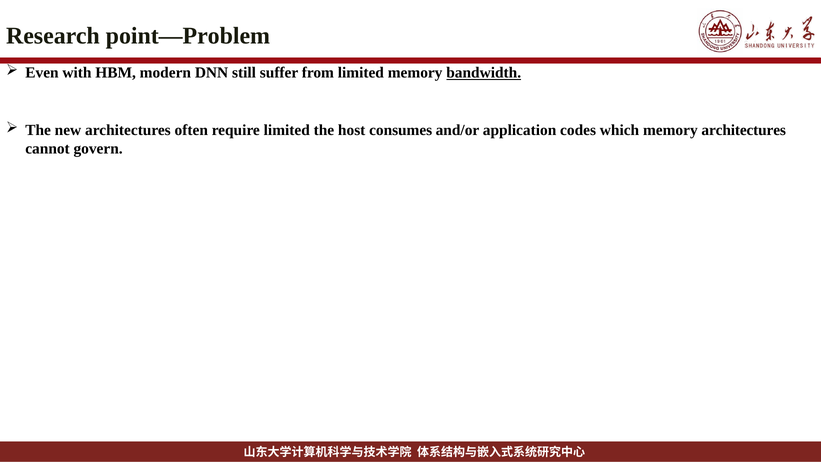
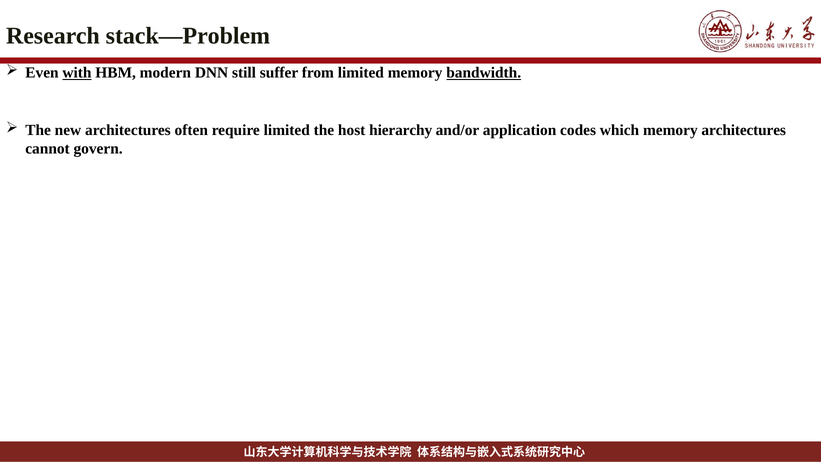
point—Problem: point—Problem -> stack—Problem
with underline: none -> present
consumes: consumes -> hierarchy
